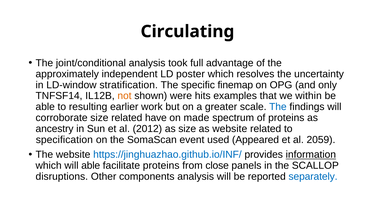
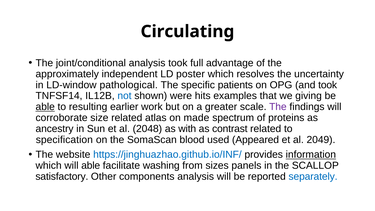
stratification: stratification -> pathological
finemap: finemap -> patients
and only: only -> took
not colour: orange -> blue
within: within -> giving
able at (45, 107) underline: none -> present
The at (278, 107) colour: blue -> purple
have: have -> atlas
2012: 2012 -> 2048
as size: size -> with
as website: website -> contrast
event: event -> blood
2059: 2059 -> 2049
facilitate proteins: proteins -> washing
close: close -> sizes
disruptions: disruptions -> satisfactory
